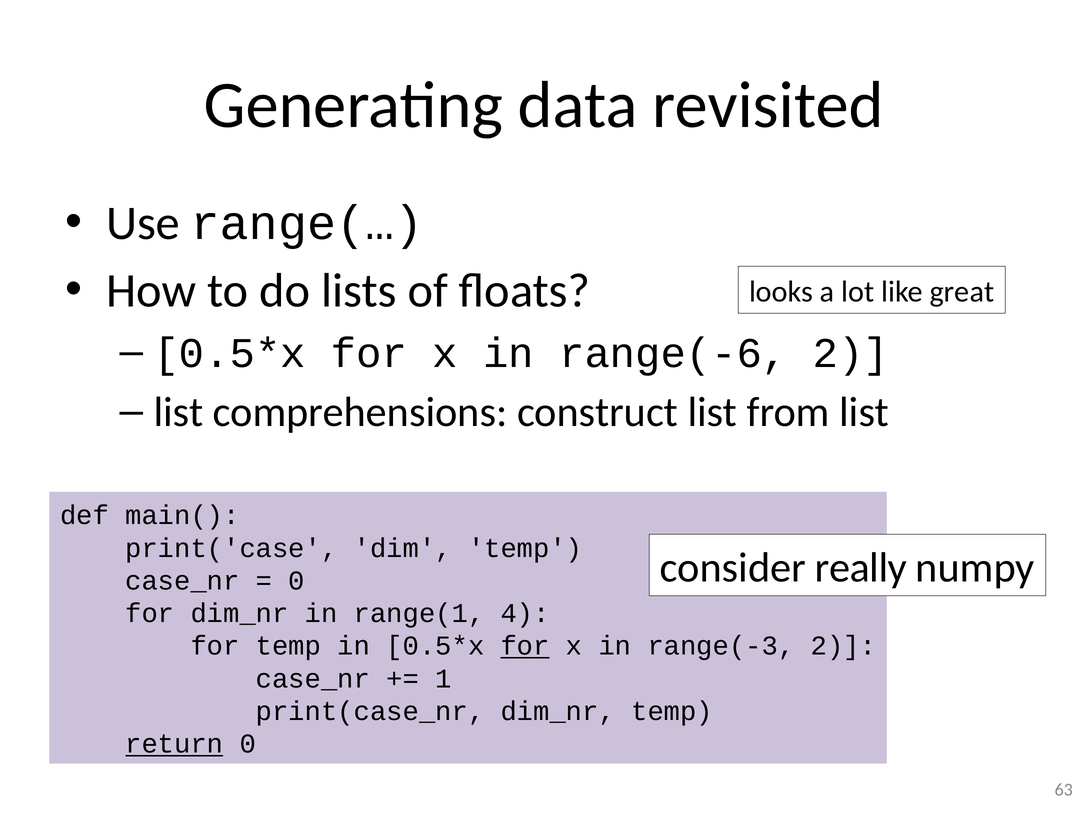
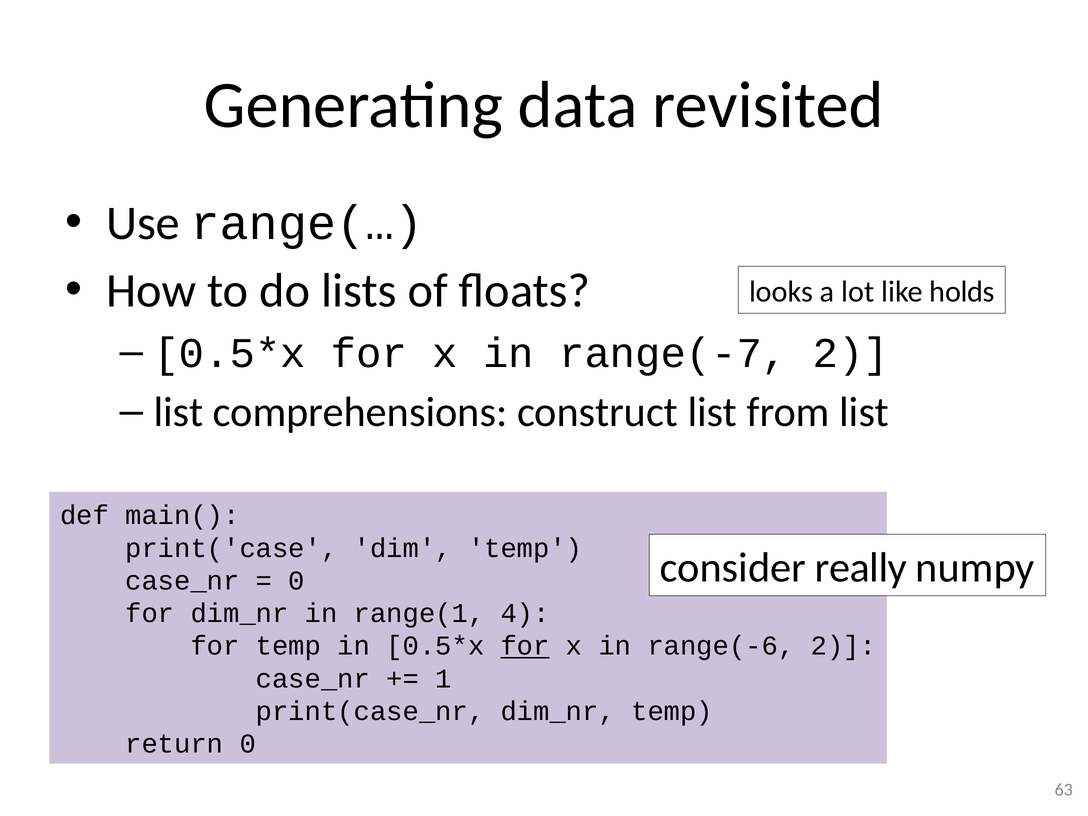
great: great -> holds
range(-6: range(-6 -> range(-7
range(-3: range(-3 -> range(-6
return underline: present -> none
